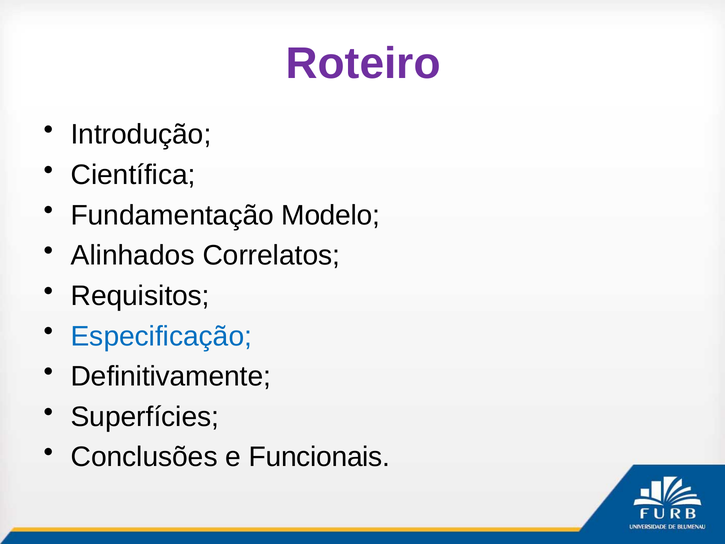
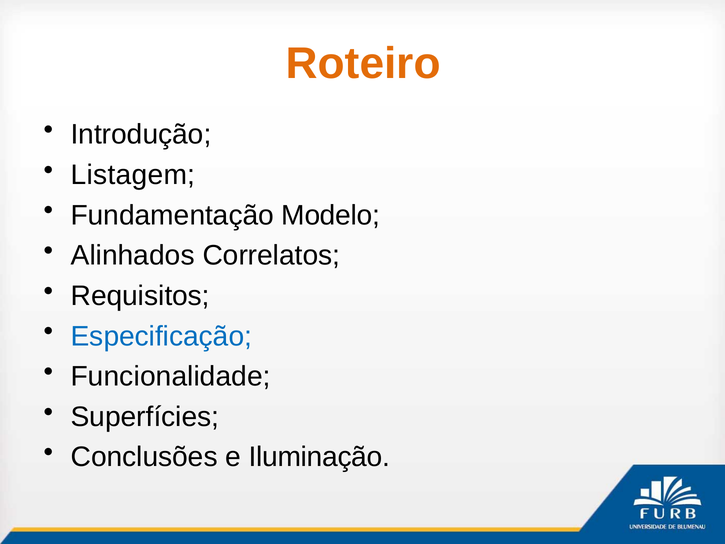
Roteiro colour: purple -> orange
Científica: Científica -> Listagem
Definitivamente: Definitivamente -> Funcionalidade
Funcionais: Funcionais -> Iluminação
